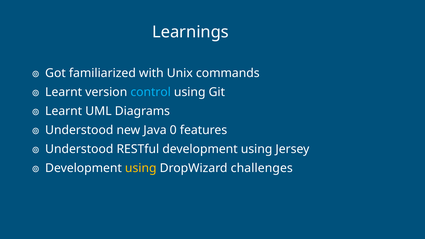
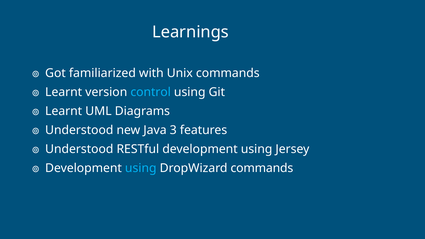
0: 0 -> 3
using at (141, 168) colour: yellow -> light blue
DropWizard challenges: challenges -> commands
